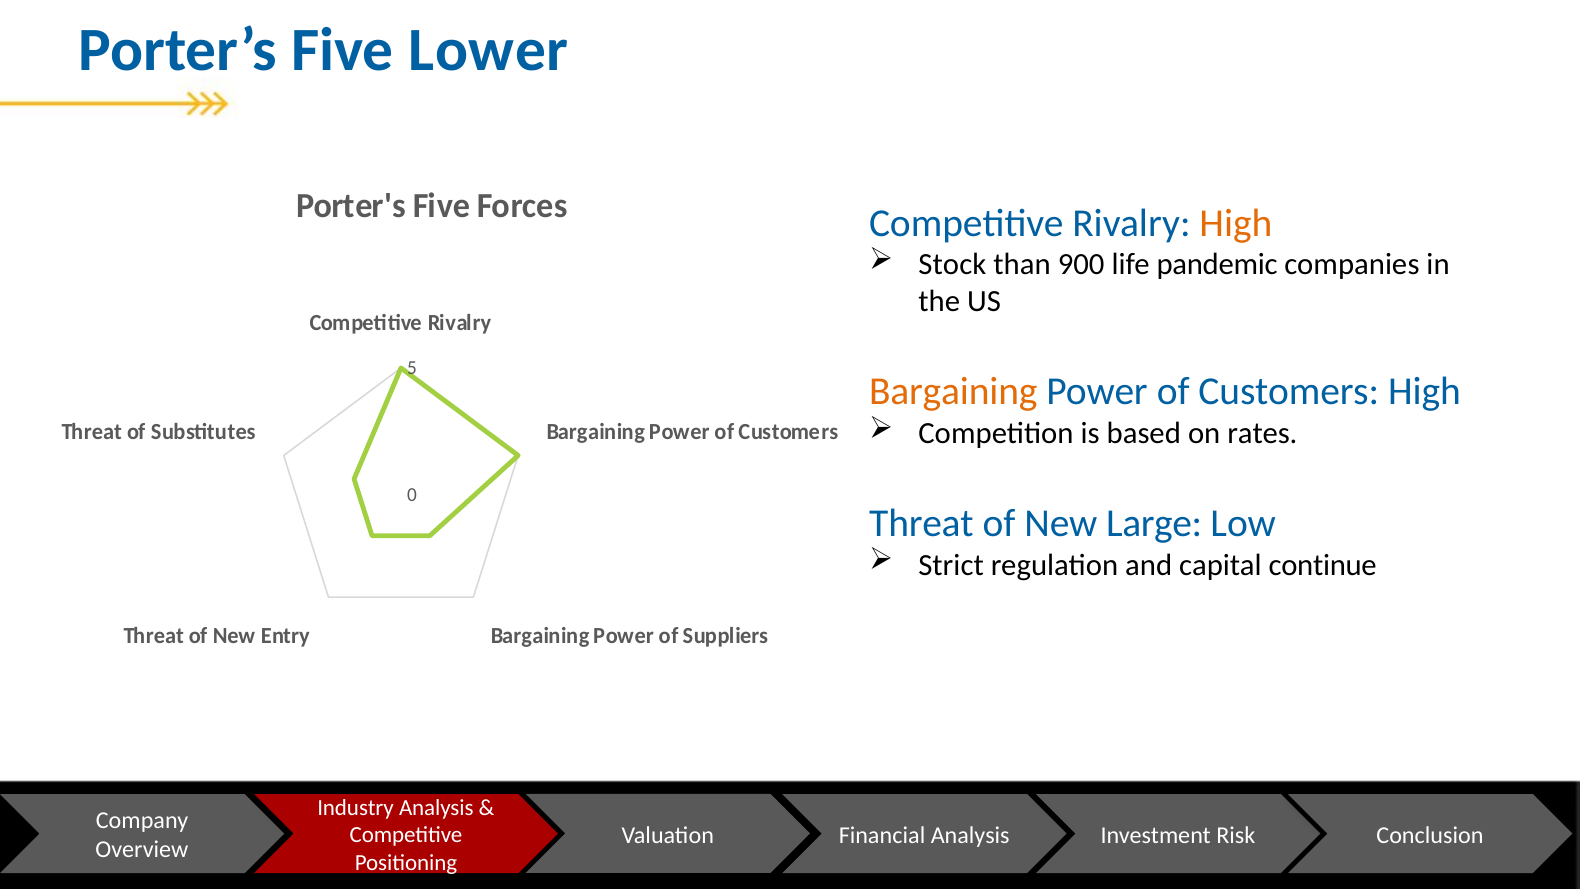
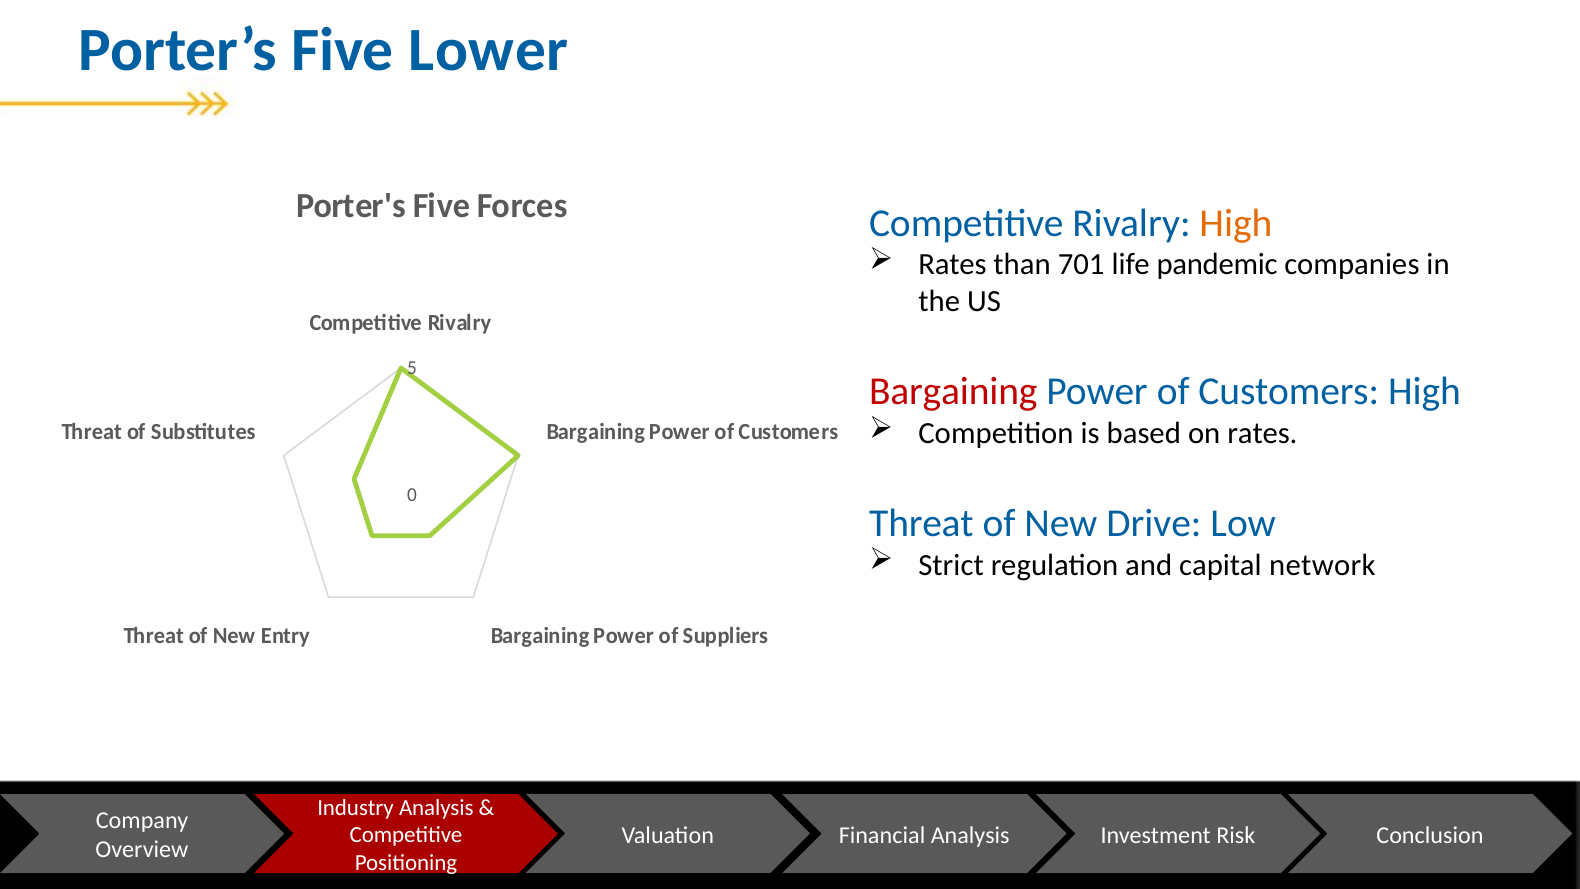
Stock at (952, 264): Stock -> Rates
900: 900 -> 701
Bargaining at (953, 392) colour: orange -> red
Large: Large -> Drive
continue: continue -> network
